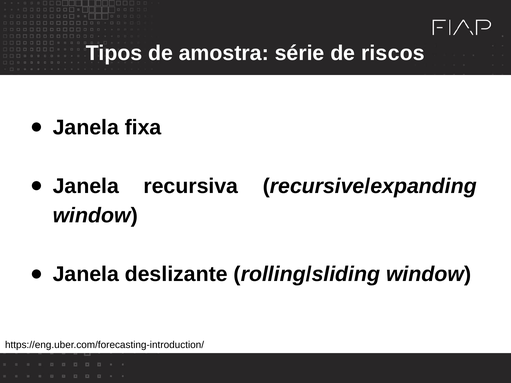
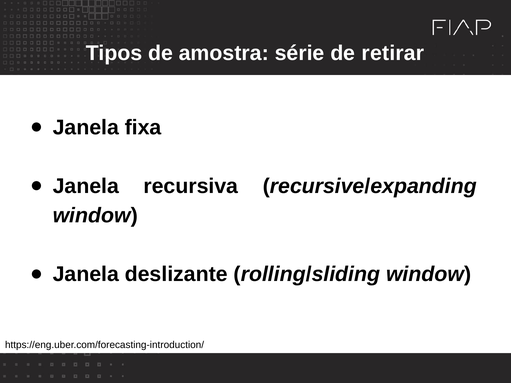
riscos: riscos -> retirar
